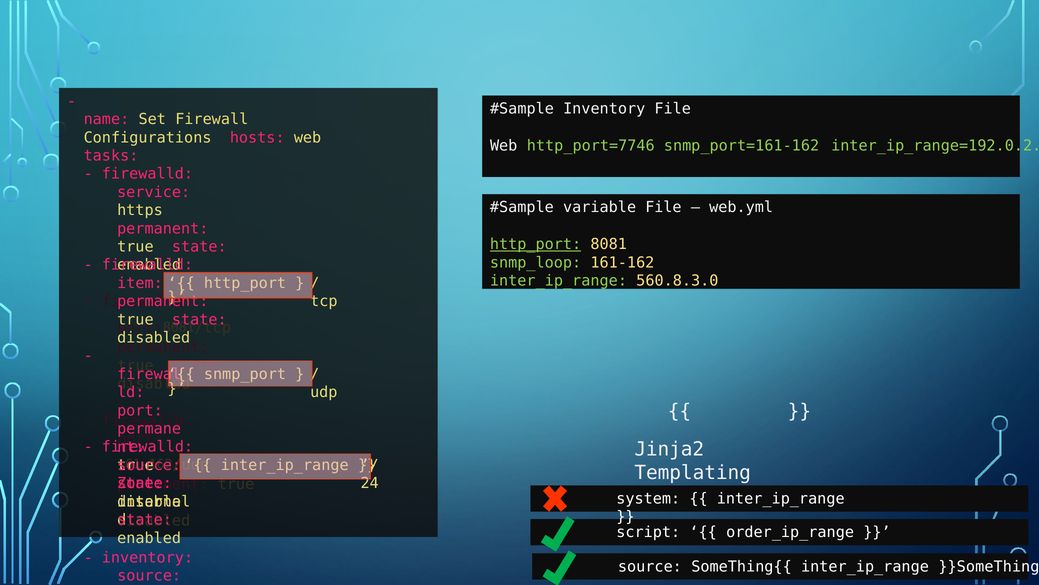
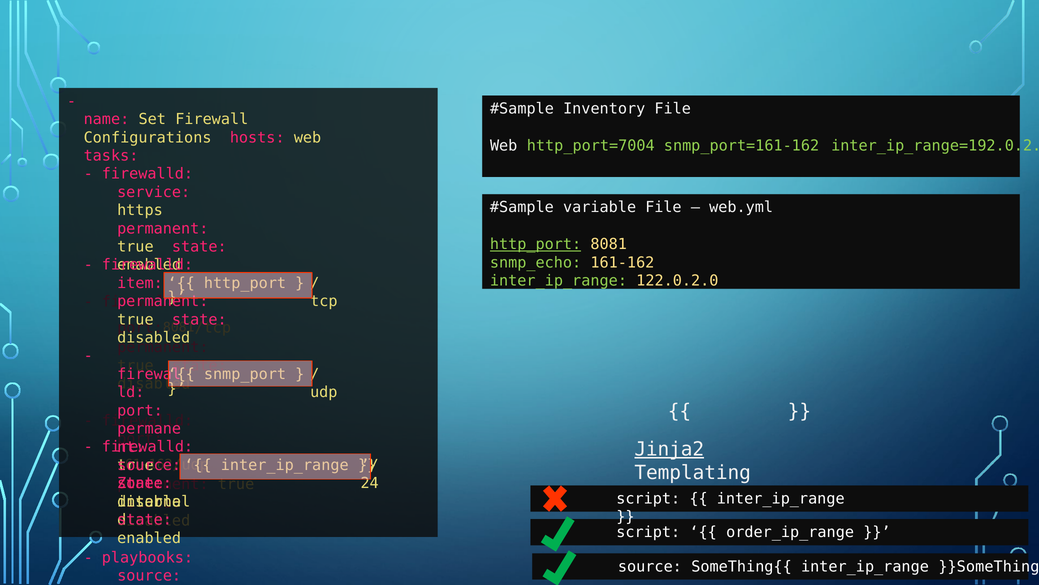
http_port=7746: http_port=7746 -> http_port=7004
snmp_loop: snmp_loop -> snmp_echo
560.8.3.0: 560.8.3.0 -> 122.0.2.0
Jinja2 underline: none -> present
system at (648, 498): system -> script
inventory at (147, 557): inventory -> playbooks
